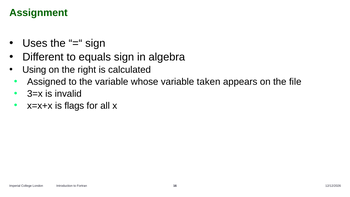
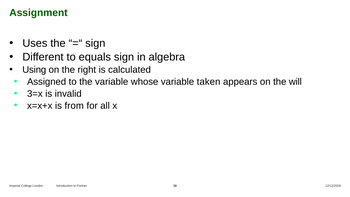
file: file -> will
flags: flags -> from
